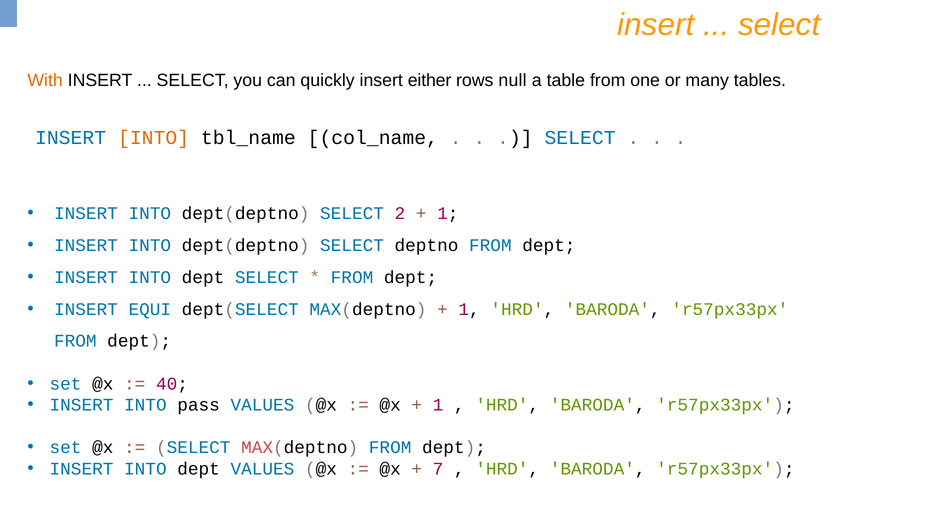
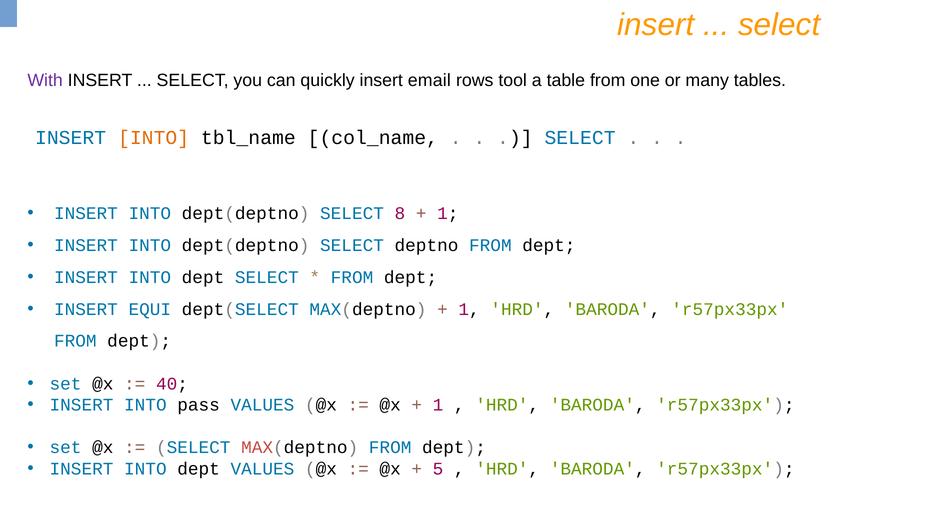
With colour: orange -> purple
either: either -> email
null: null -> tool
2: 2 -> 8
7: 7 -> 5
